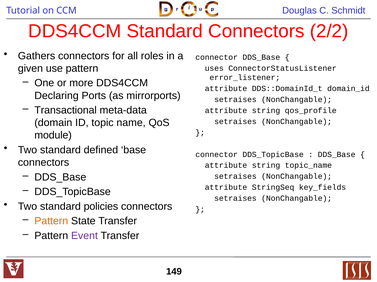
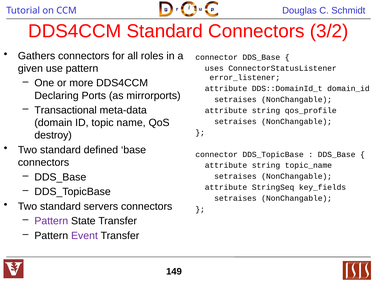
2/2: 2/2 -> 3/2
module: module -> destroy
policies: policies -> servers
Pattern at (51, 222) colour: orange -> purple
